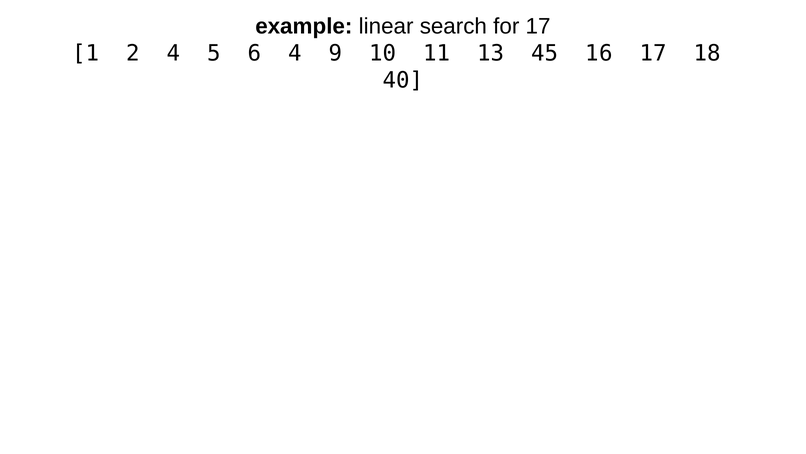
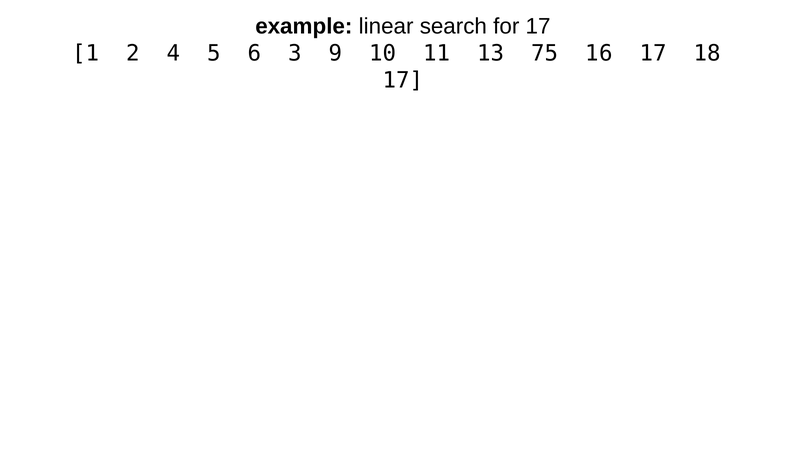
6 4: 4 -> 3
45: 45 -> 75
40 at (403, 80): 40 -> 17
